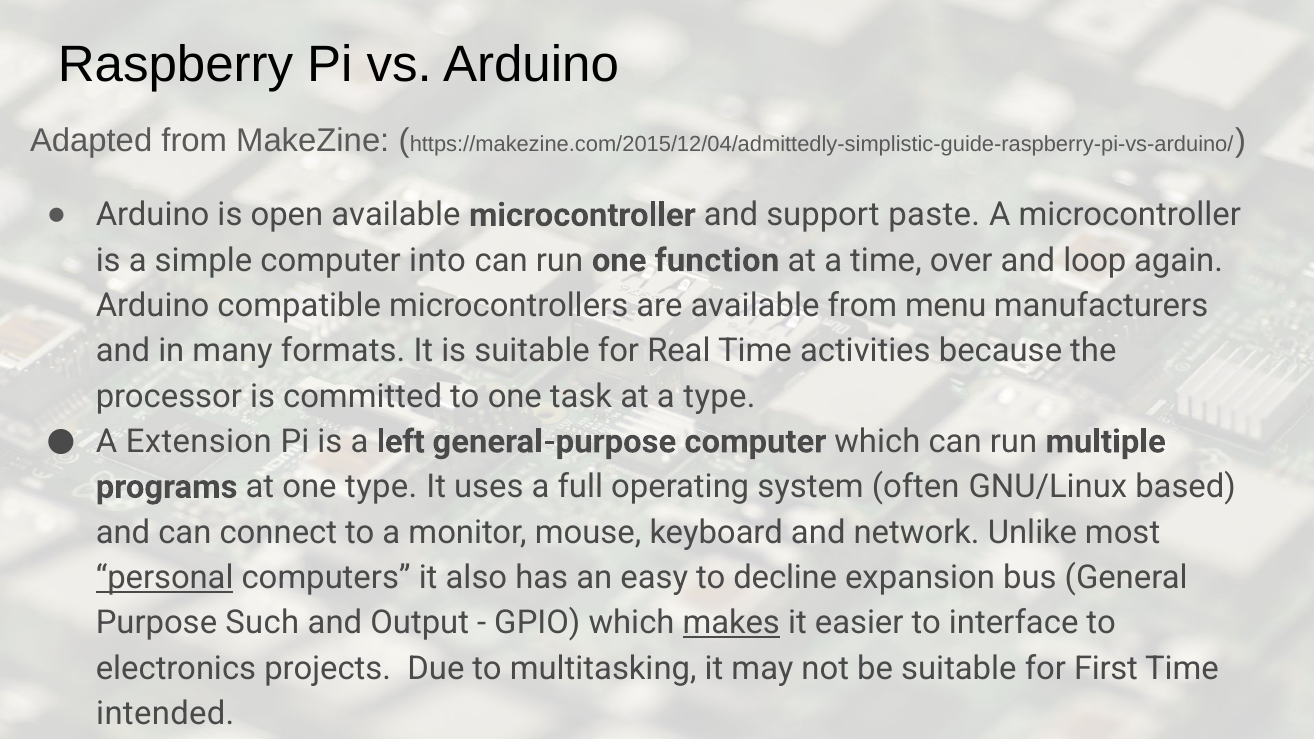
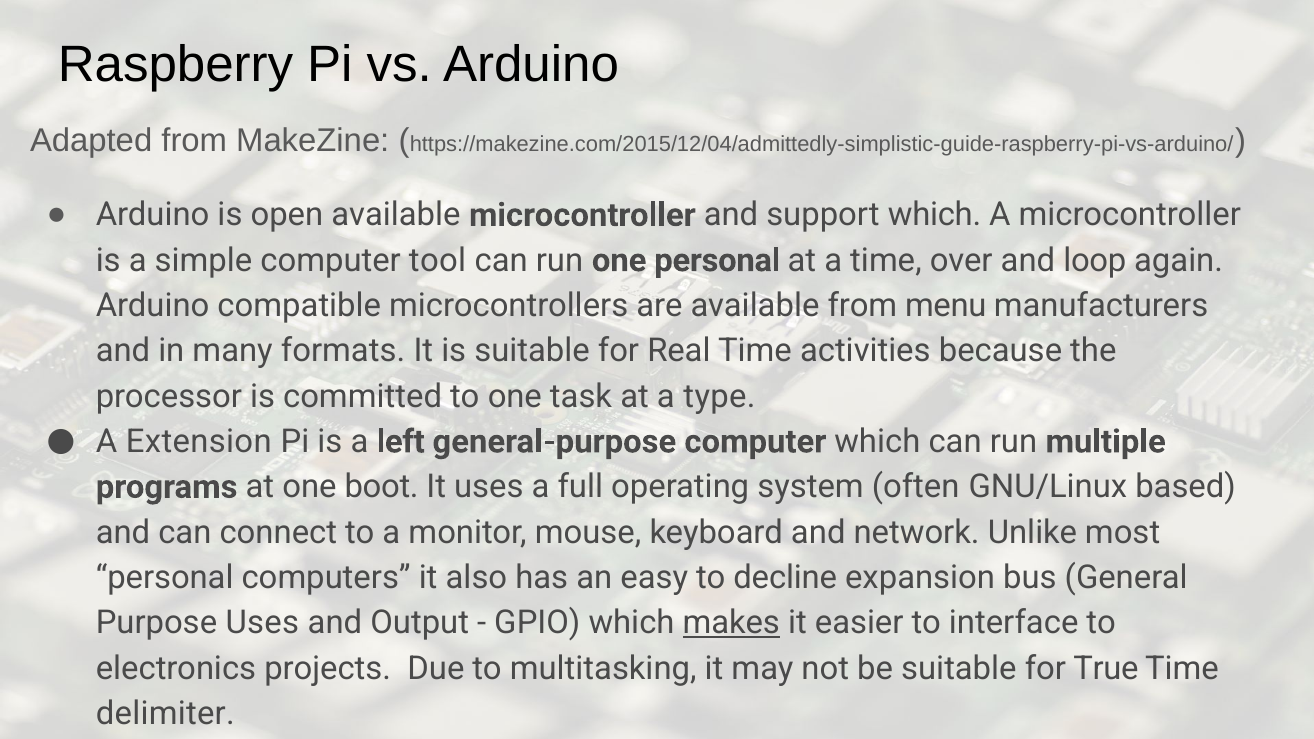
support paste: paste -> which
into: into -> tool
one function: function -> personal
one type: type -> boot
personal at (165, 578) underline: present -> none
Purpose Such: Such -> Uses
First: First -> True
intended: intended -> delimiter
